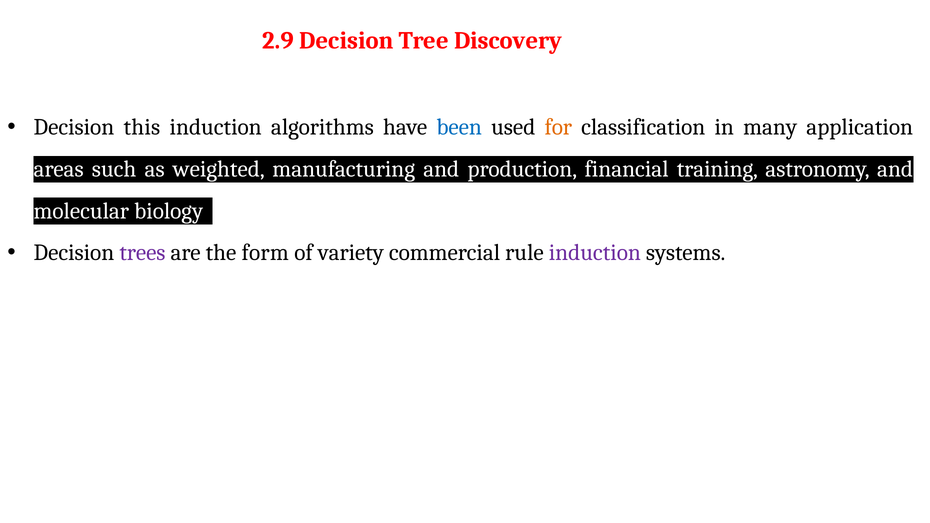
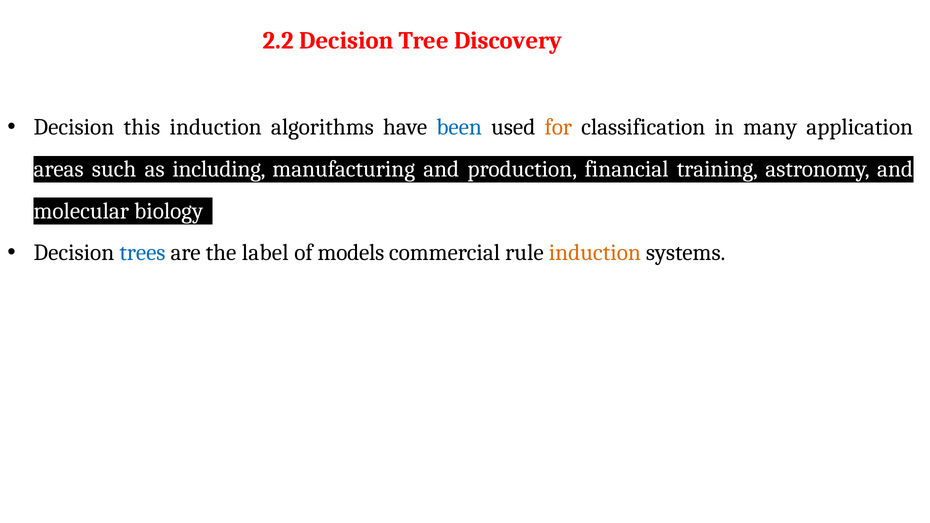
2.9: 2.9 -> 2.2
weighted: weighted -> including
trees colour: purple -> blue
form: form -> label
variety: variety -> models
induction at (595, 253) colour: purple -> orange
